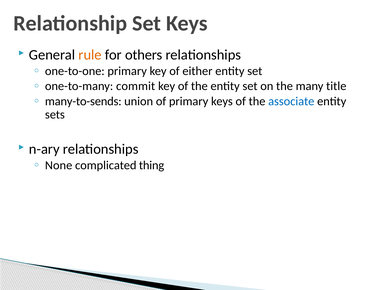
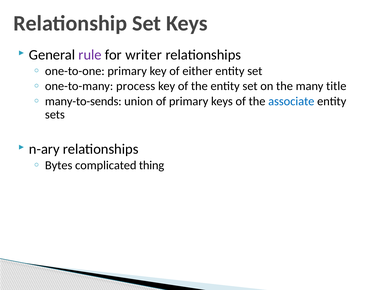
rule colour: orange -> purple
others: others -> writer
commit: commit -> process
None: None -> Bytes
